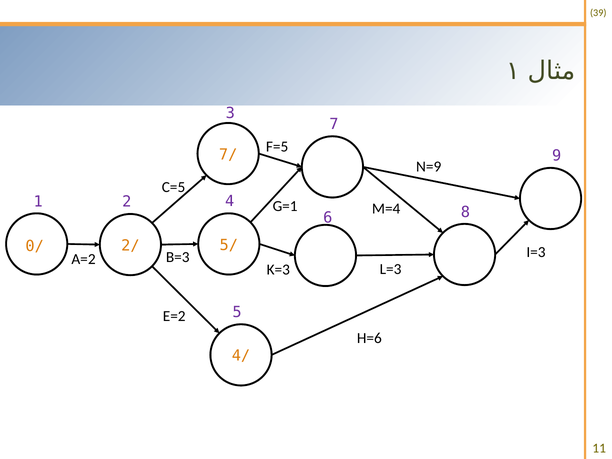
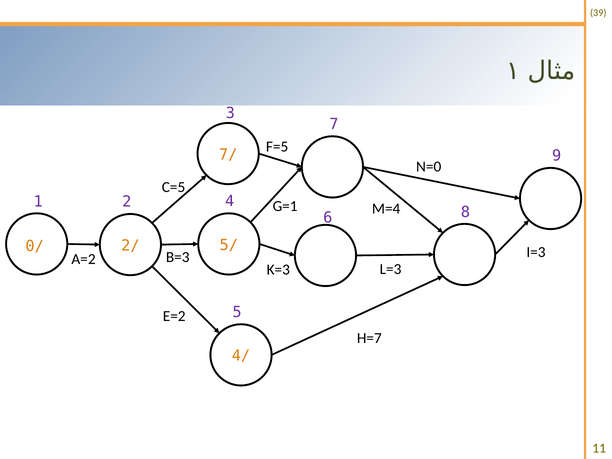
N=9: N=9 -> N=0
H=6: H=6 -> H=7
